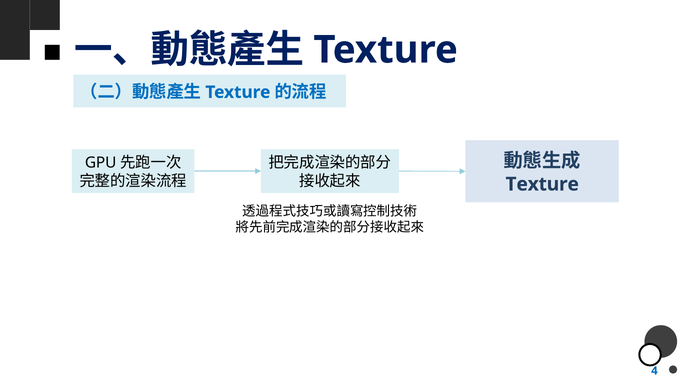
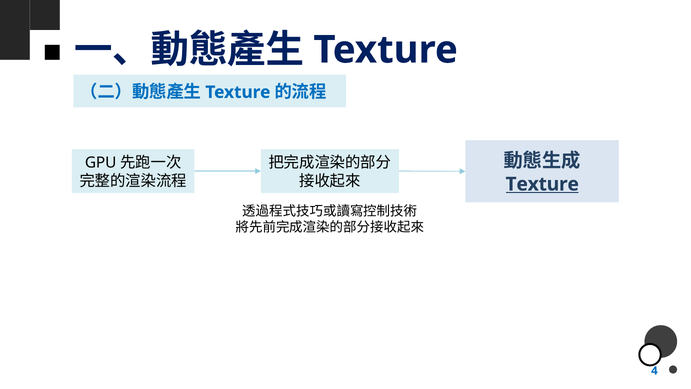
Texture at (542, 184) underline: none -> present
